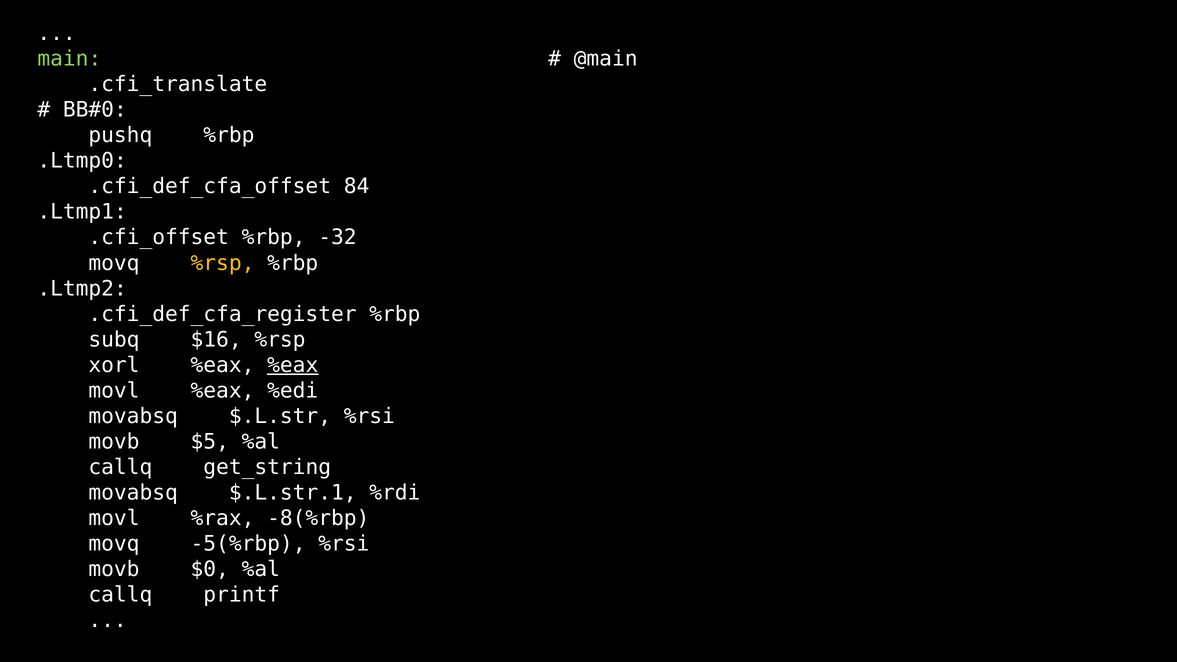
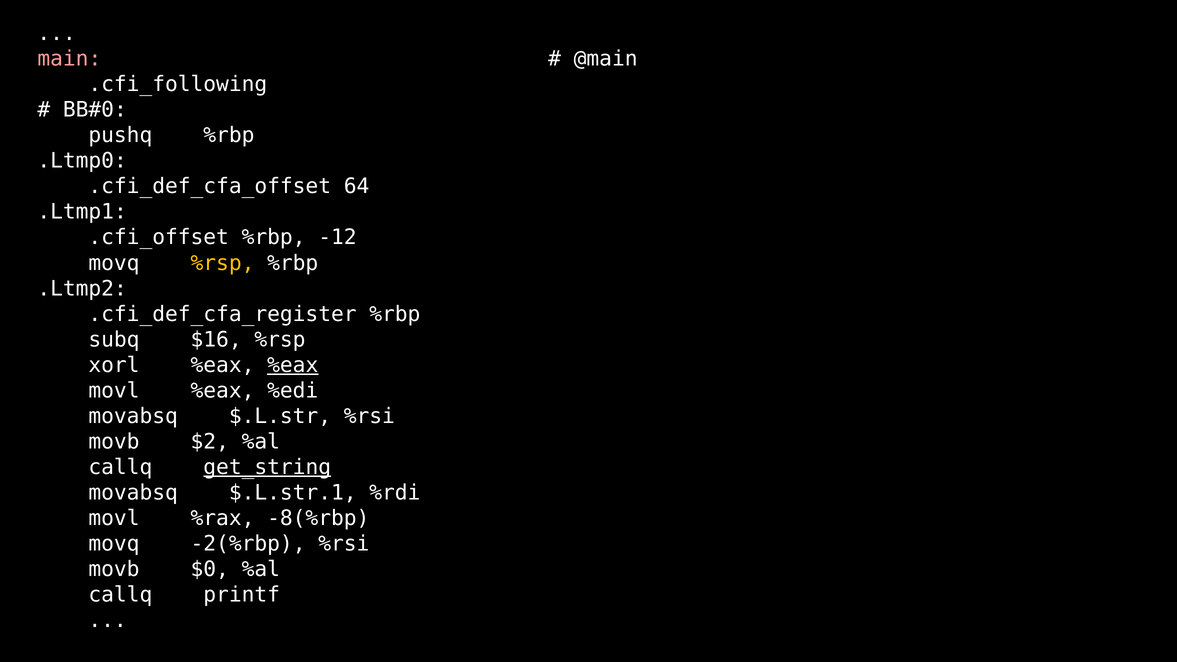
main colour: light green -> pink
.cfi_translate: .cfi_translate -> .cfi_following
84: 84 -> 64
-32: -32 -> -12
$5: $5 -> $2
get_string underline: none -> present
-5(%rbp: -5(%rbp -> -2(%rbp
